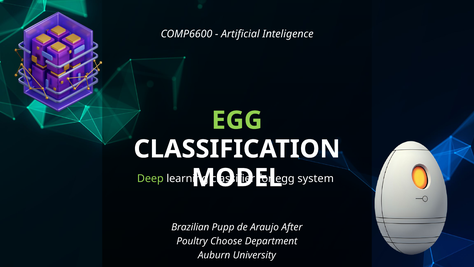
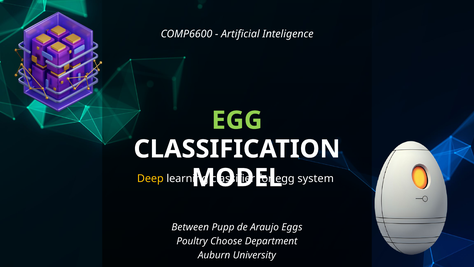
Deep colour: light green -> yellow
Brazilian: Brazilian -> Between
After: After -> Eggs
